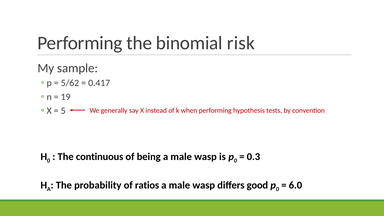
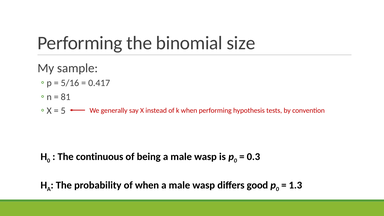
risk: risk -> size
5/62: 5/62 -> 5/16
19: 19 -> 81
of ratios: ratios -> when
6.0: 6.0 -> 1.3
